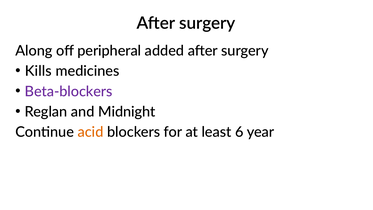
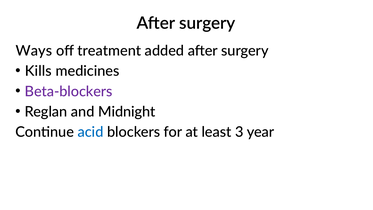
Along: Along -> Ways
peripheral: peripheral -> treatment
acid colour: orange -> blue
6: 6 -> 3
